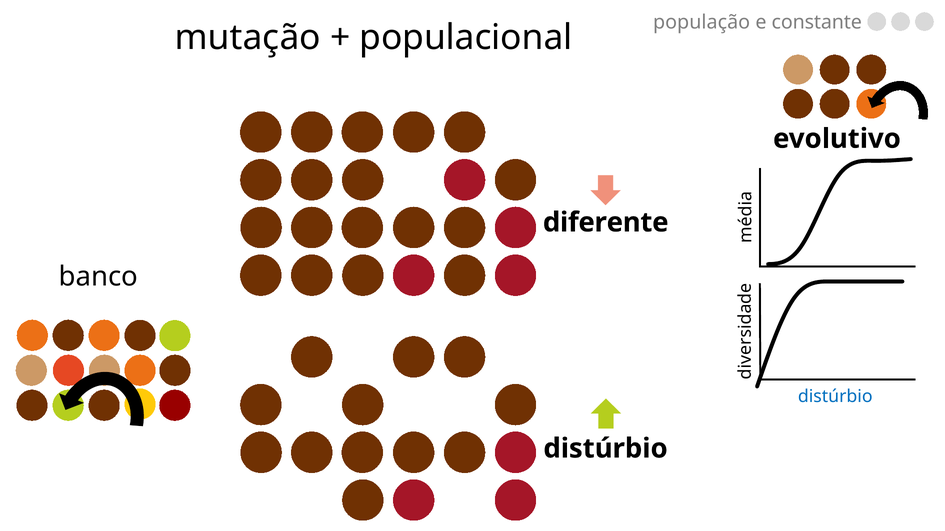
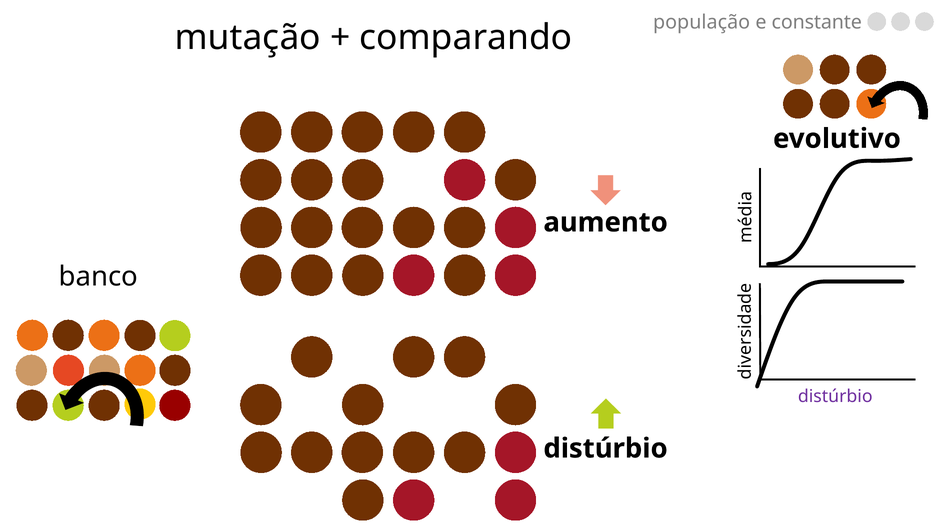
populacional: populacional -> comparando
diferente: diferente -> aumento
distúrbio at (835, 397) colour: blue -> purple
